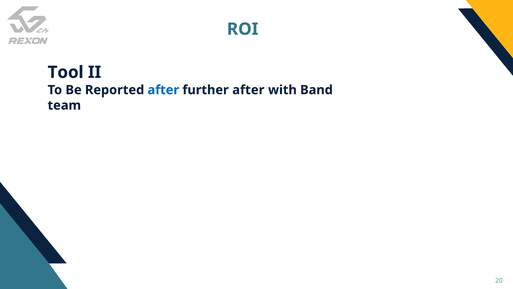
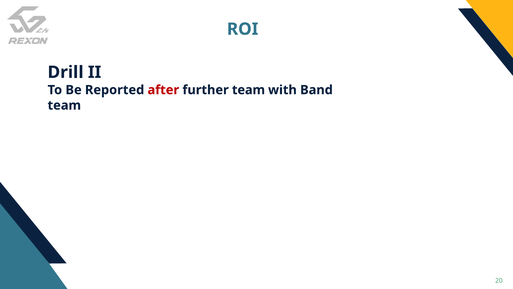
Tool: Tool -> Drill
after at (163, 90) colour: blue -> red
further after: after -> team
